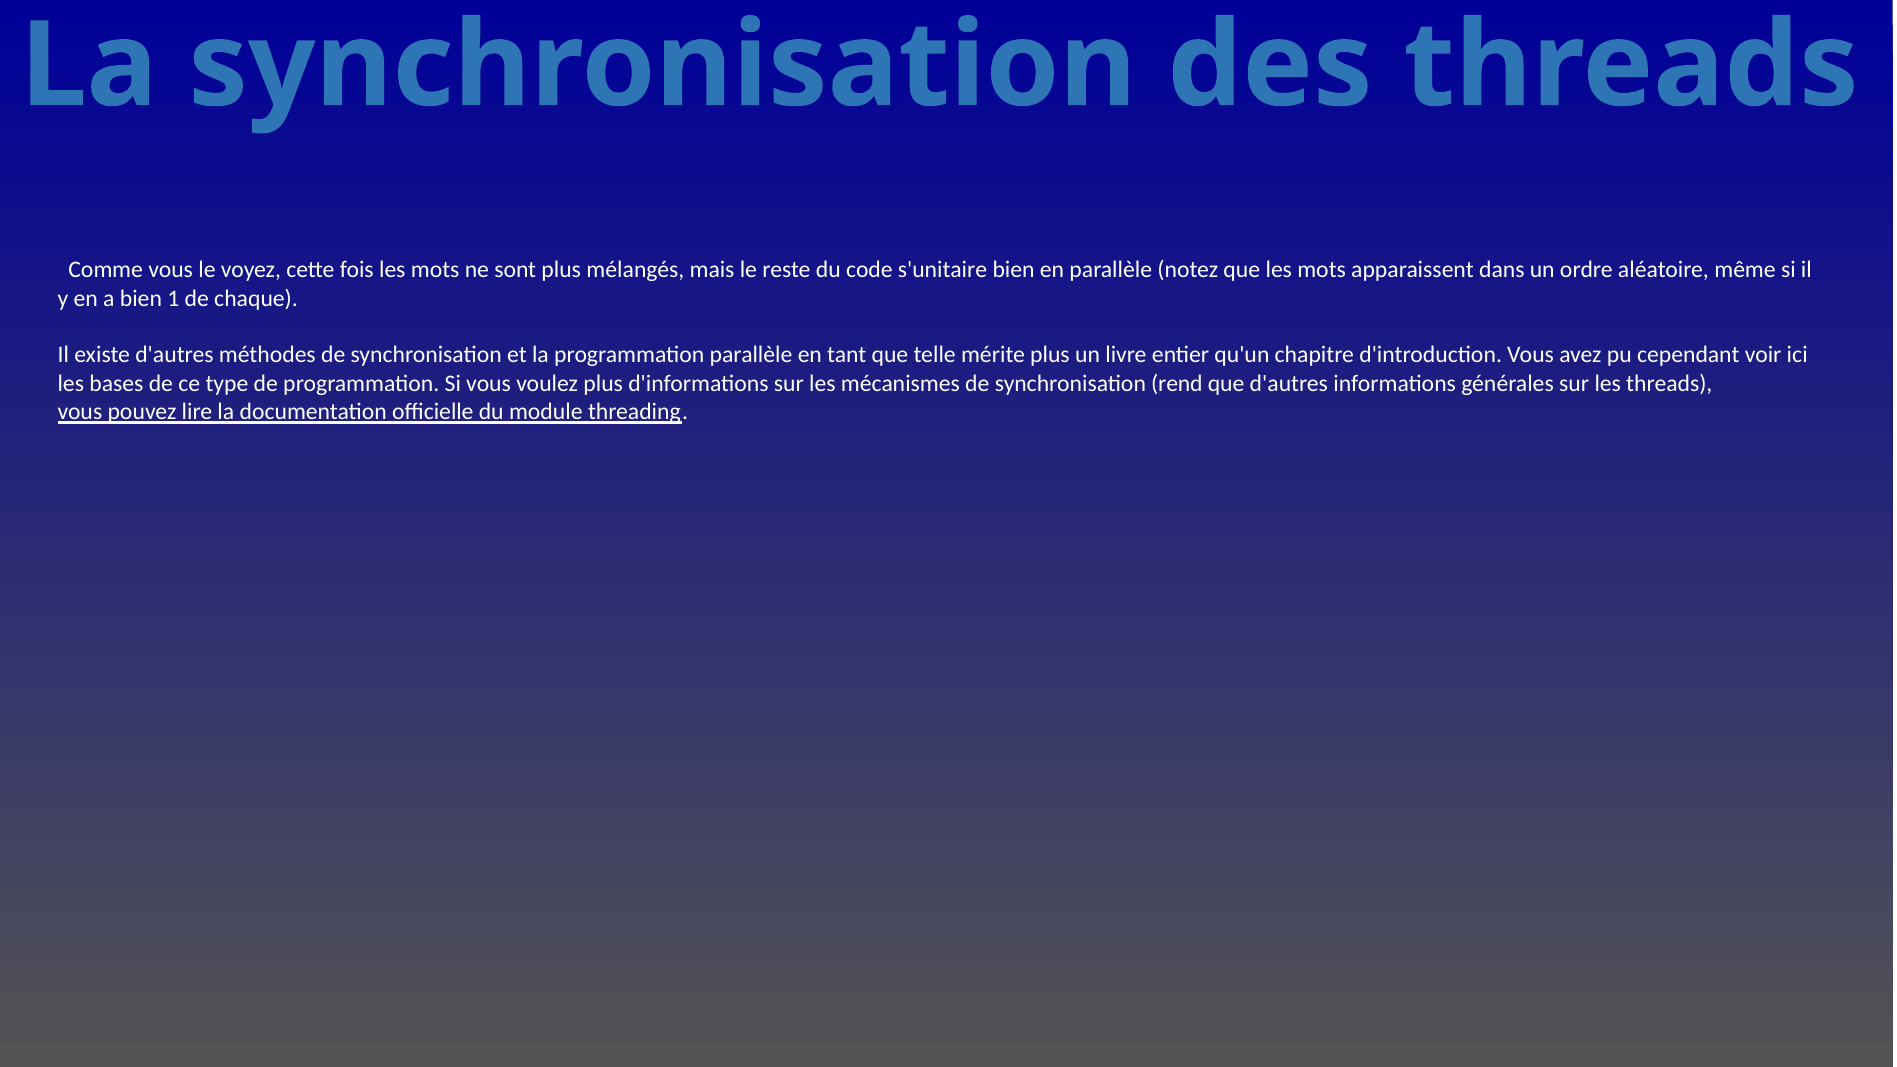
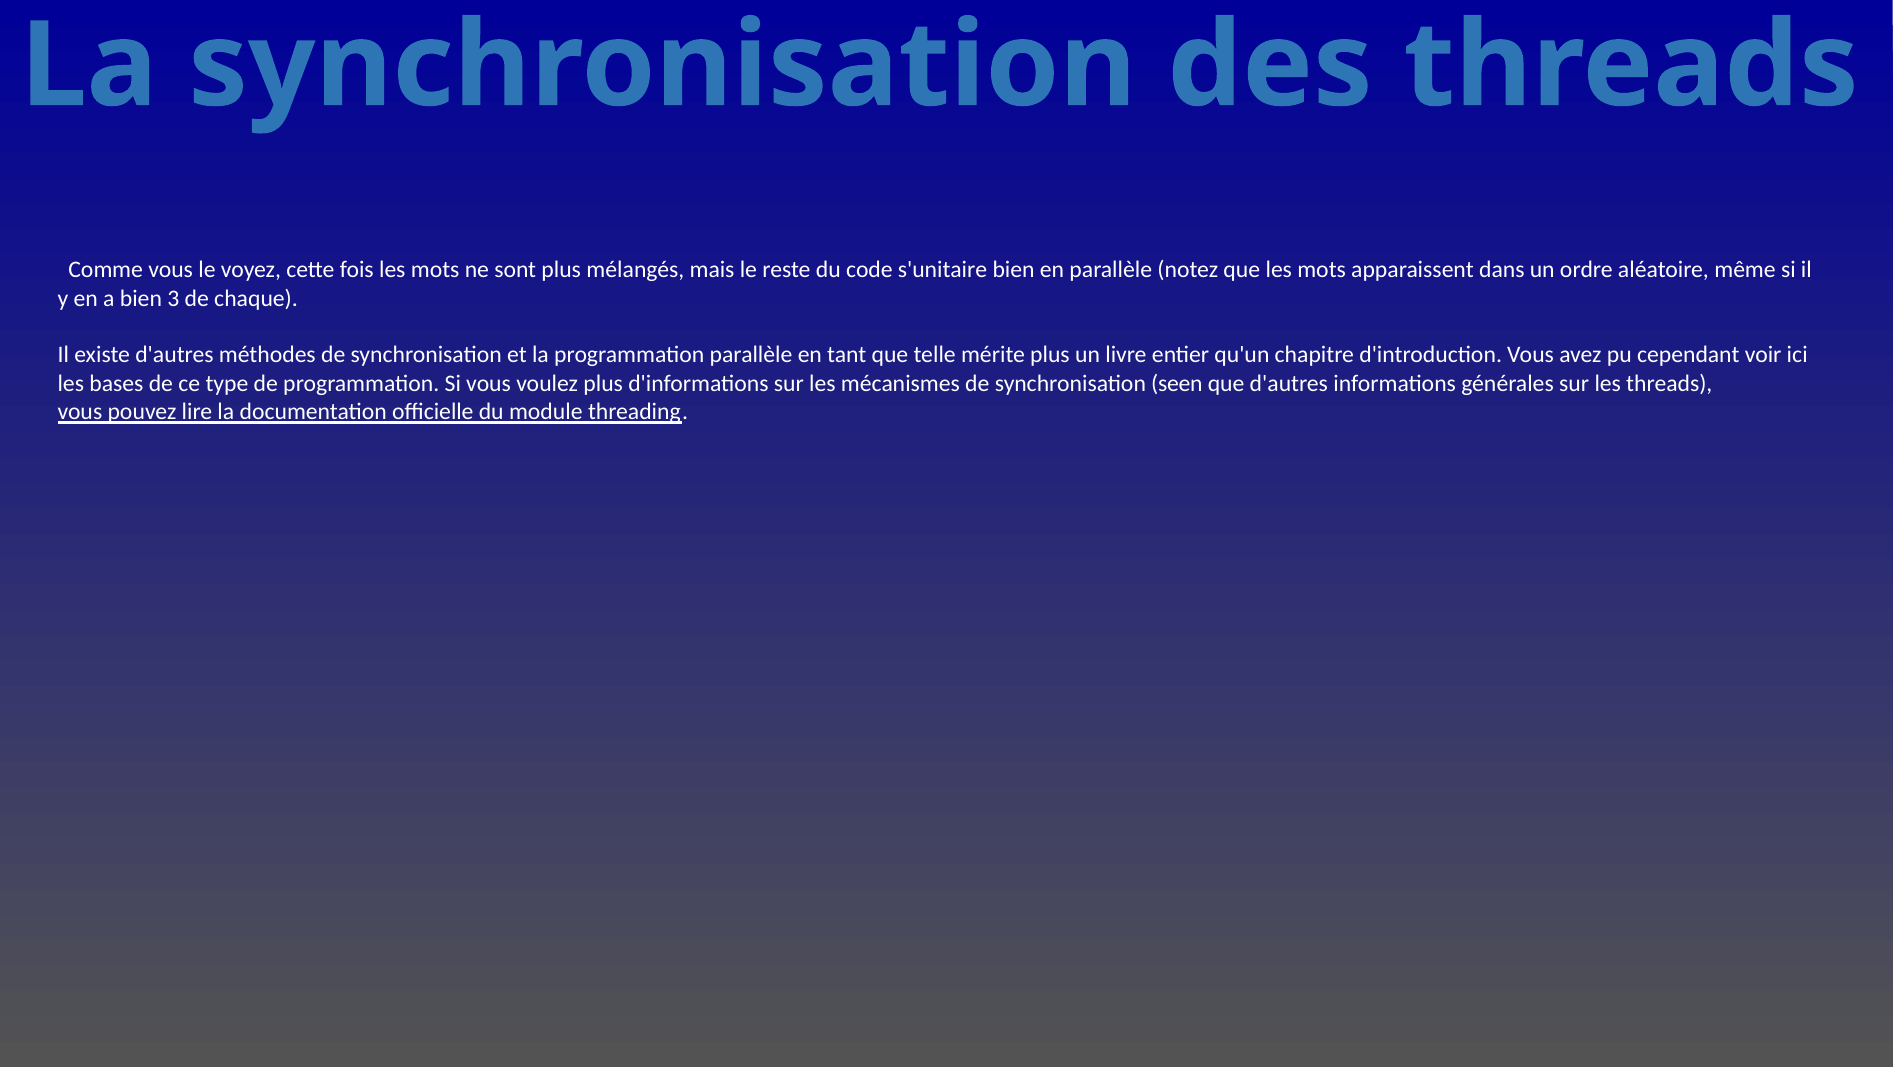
1: 1 -> 3
rend: rend -> seen
